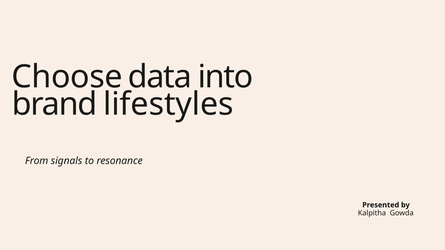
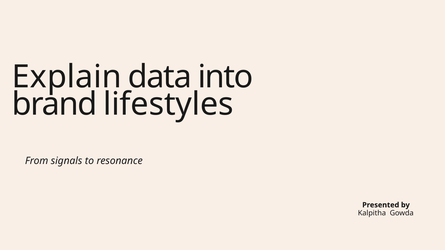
Choose: Choose -> Explain
